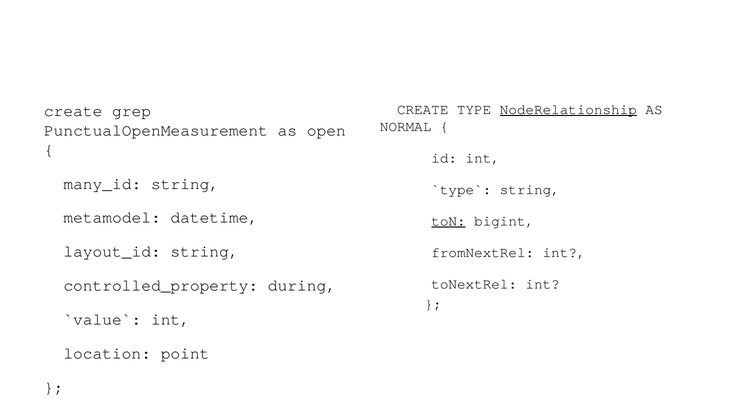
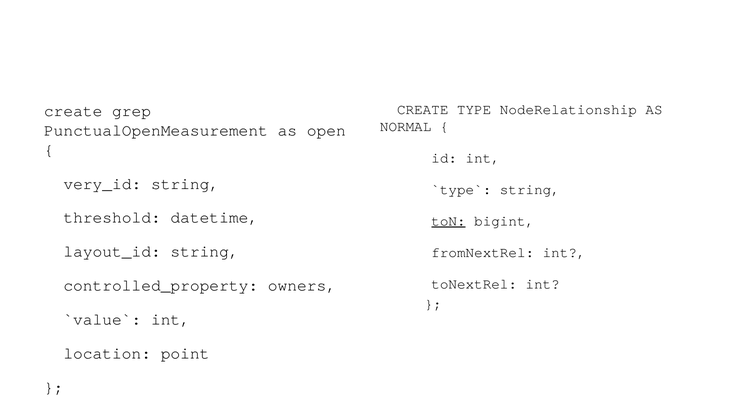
NodeRelationship underline: present -> none
many_id: many_id -> very_id
metamodel: metamodel -> threshold
during: during -> owners
